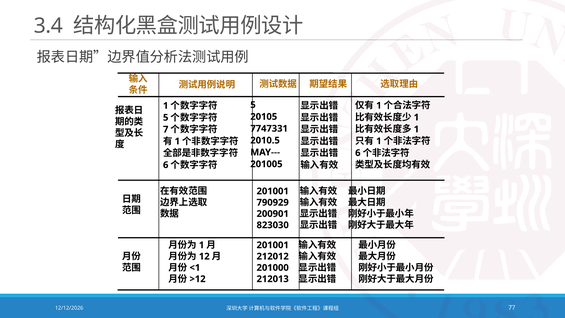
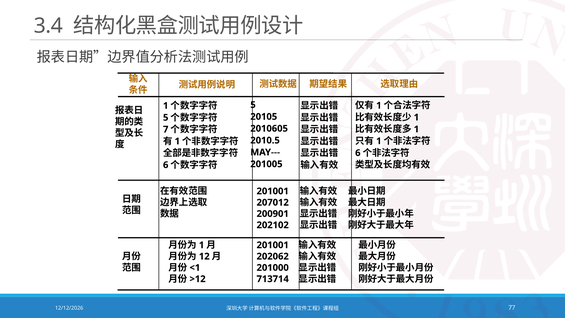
7747331: 7747331 -> 2010605
790929: 790929 -> 207012
823030: 823030 -> 202102
212012: 212012 -> 202062
212013: 212013 -> 713714
